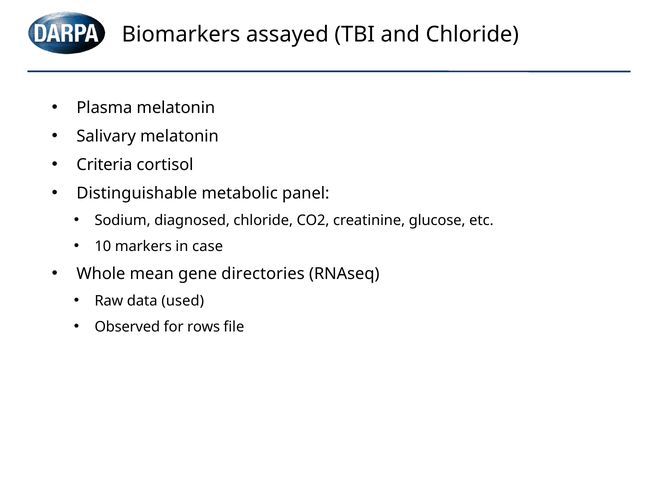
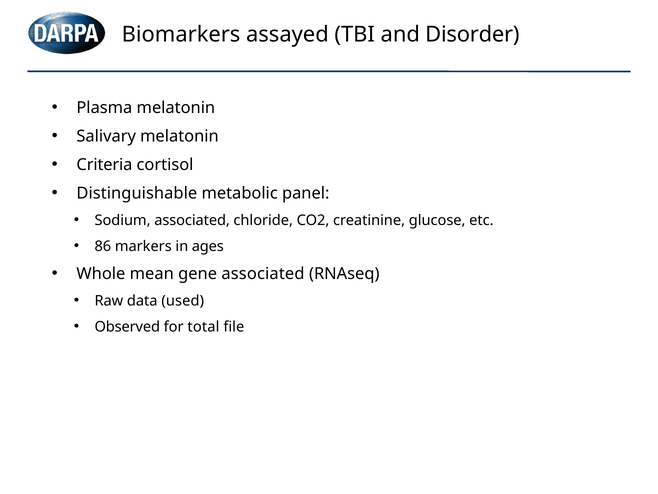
and Chloride: Chloride -> Disorder
Sodium diagnosed: diagnosed -> associated
10: 10 -> 86
case: case -> ages
gene directories: directories -> associated
rows: rows -> total
